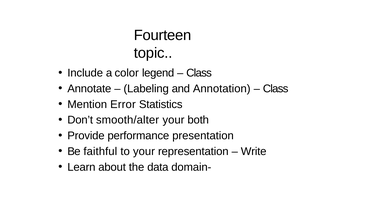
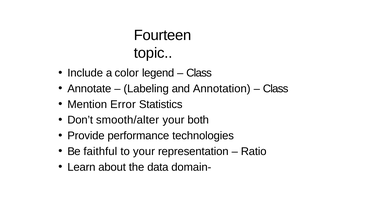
presentation: presentation -> technologies
Write: Write -> Ratio
